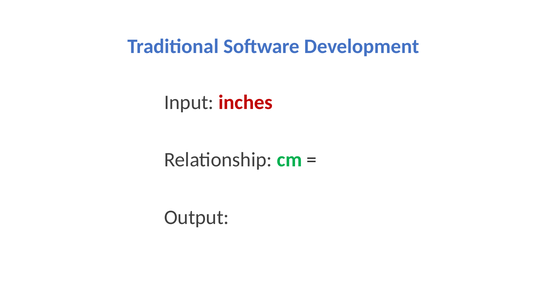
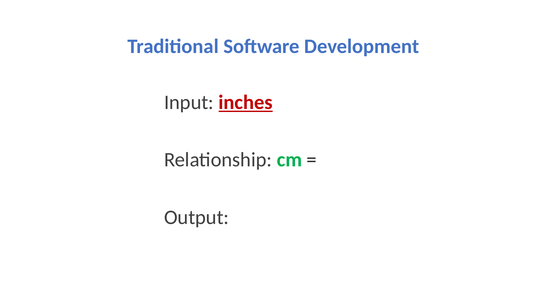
inches underline: none -> present
